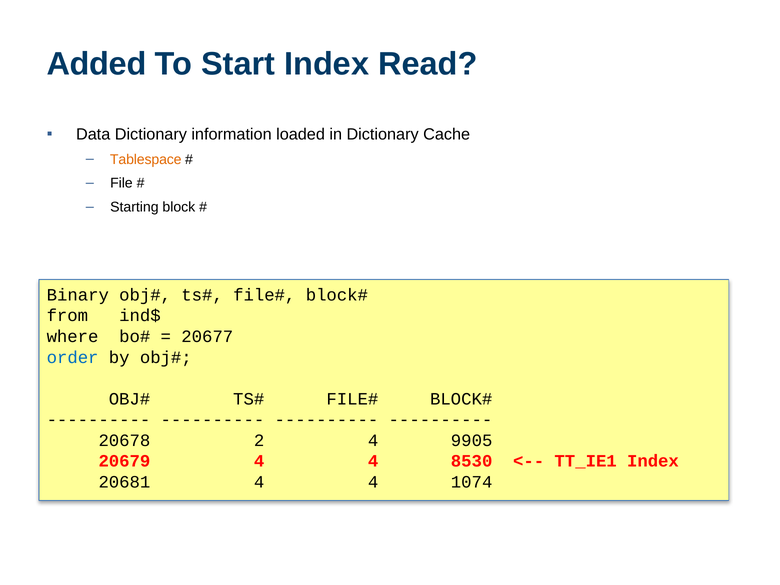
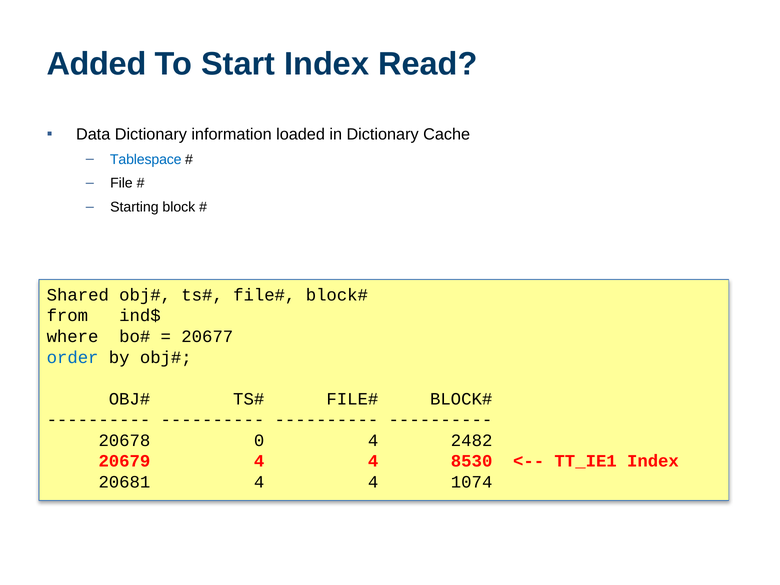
Tablespace colour: orange -> blue
Binary: Binary -> Shared
2: 2 -> 0
9905: 9905 -> 2482
